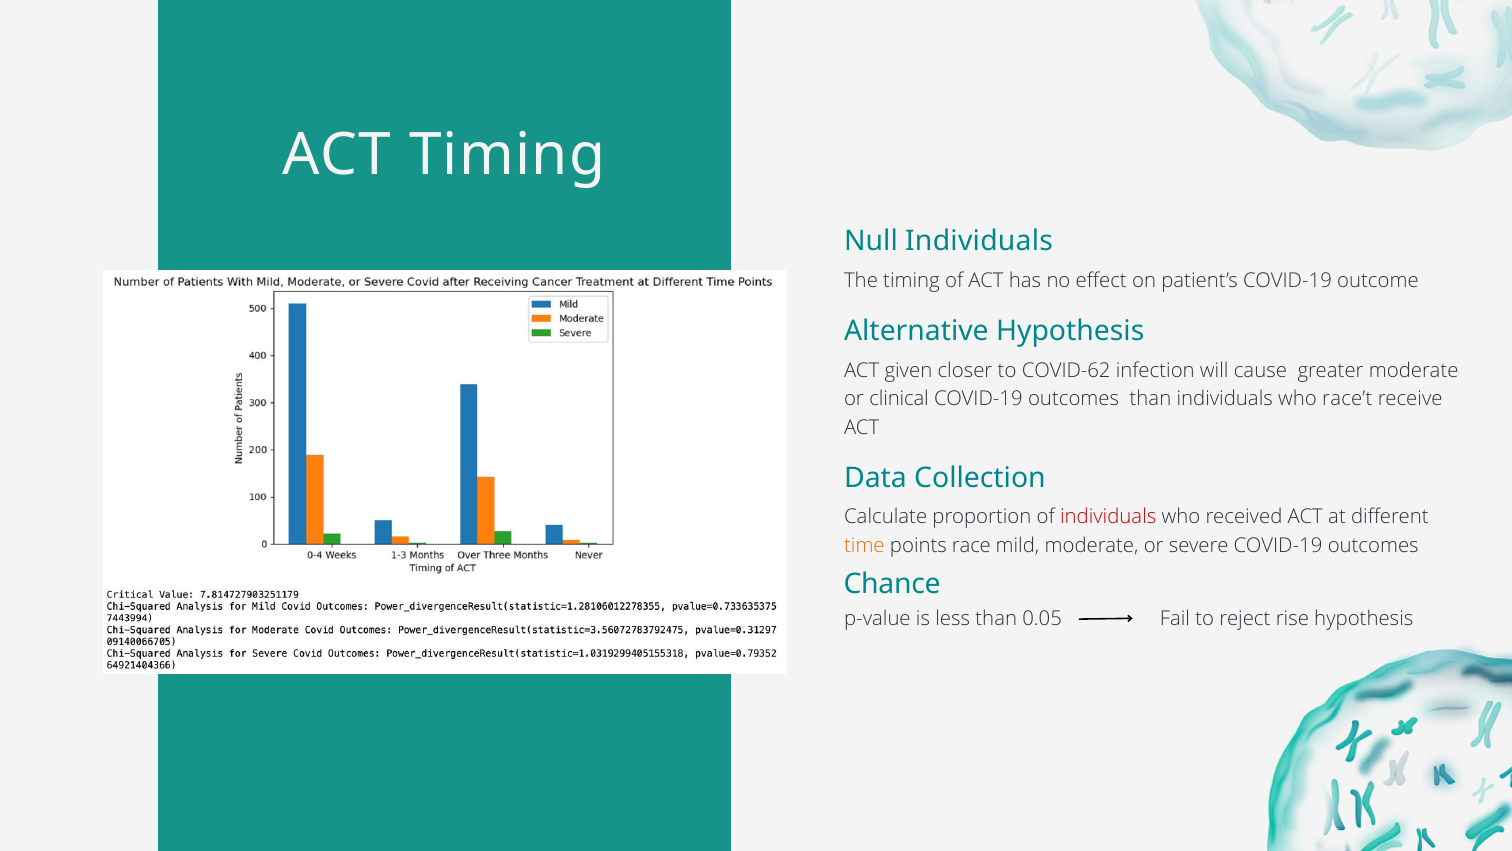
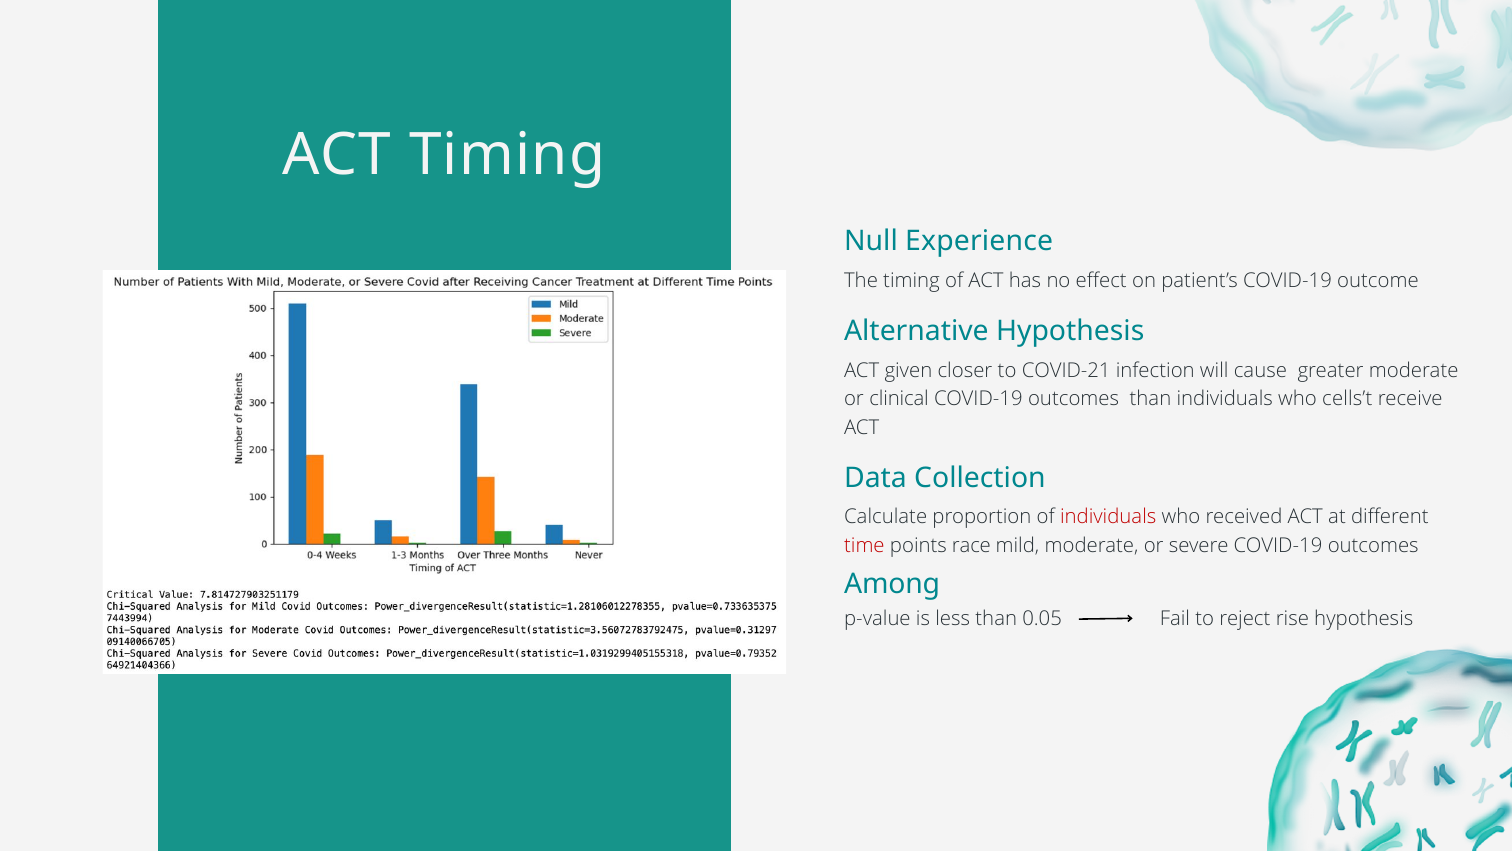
Null Individuals: Individuals -> Experience
COVID-62: COVID-62 -> COVID-21
race’t: race’t -> cells’t
time colour: orange -> red
Chance: Chance -> Among
